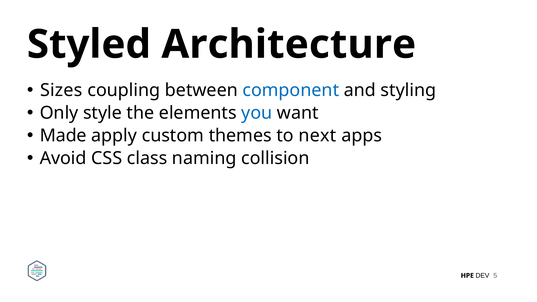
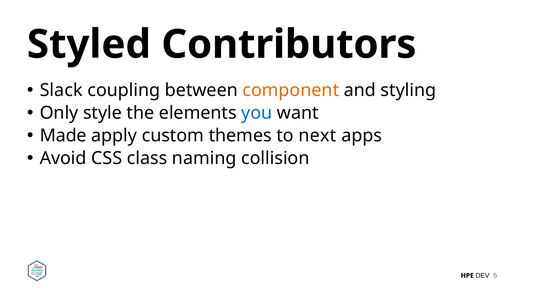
Architecture: Architecture -> Contributors
Sizes: Sizes -> Slack
component colour: blue -> orange
